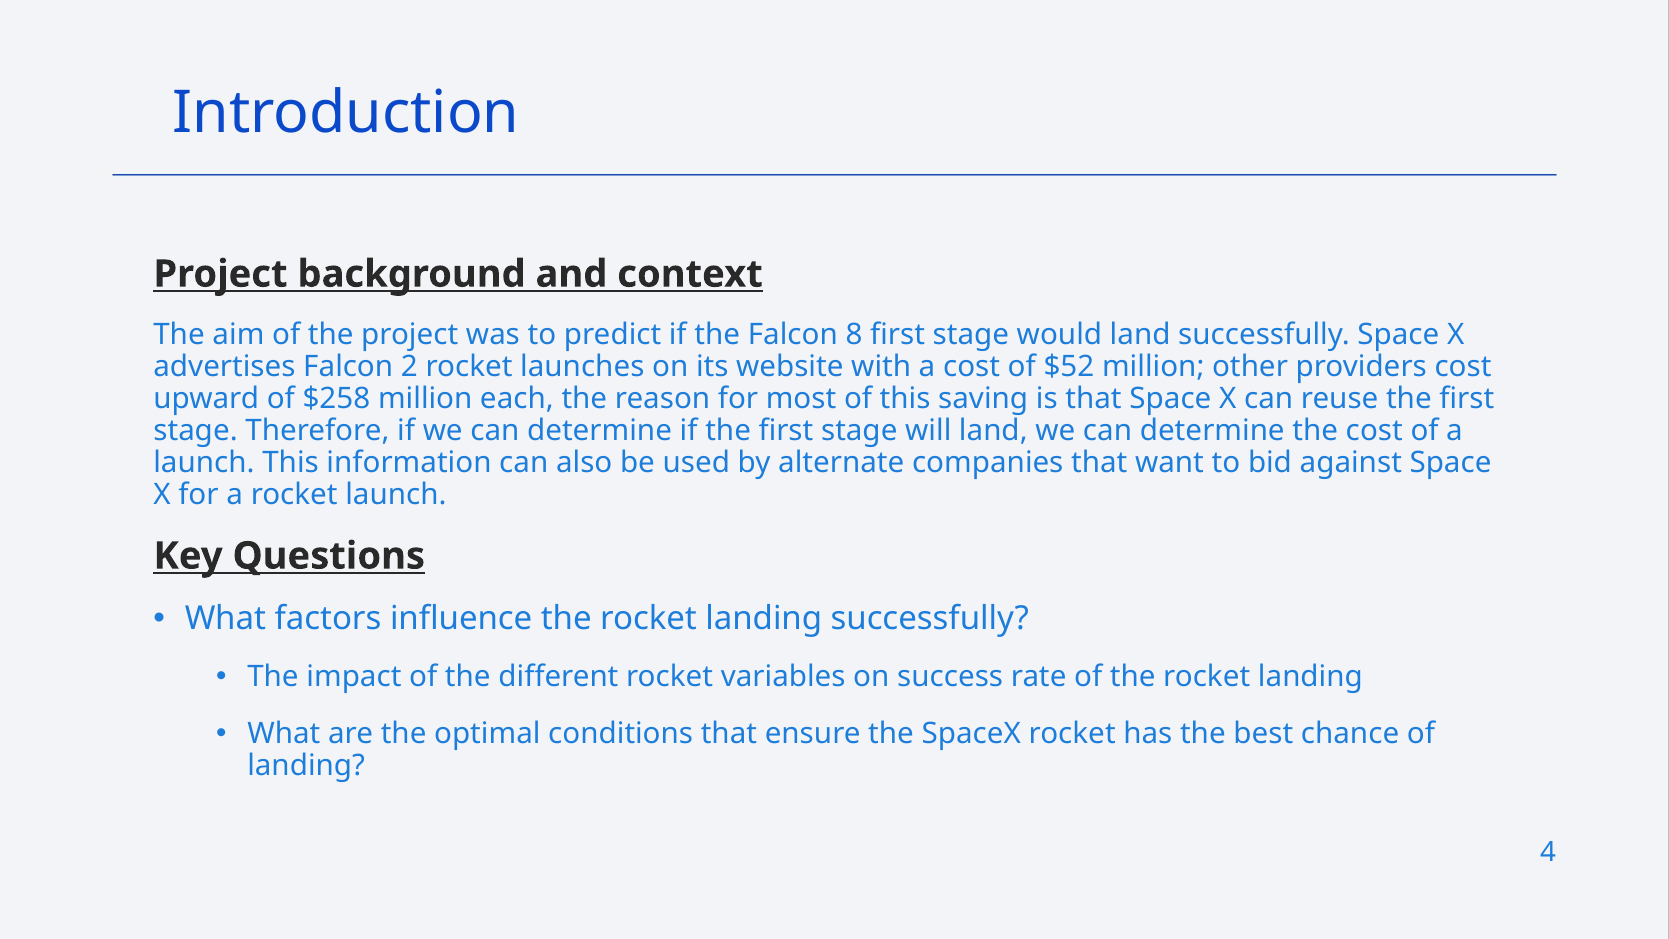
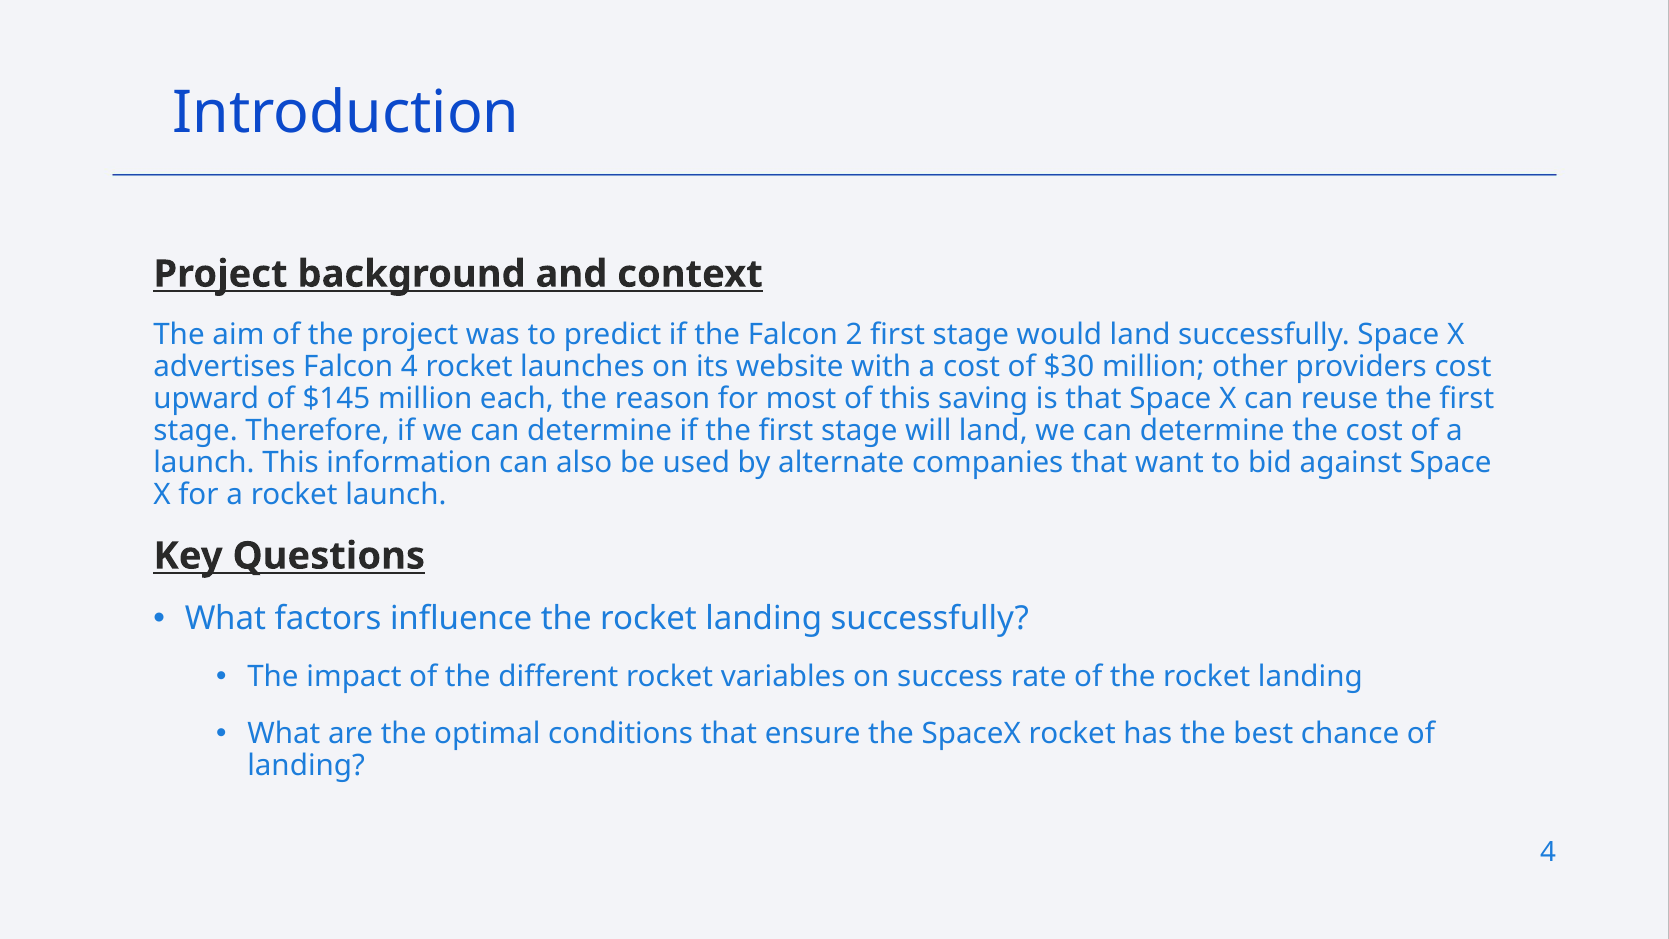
8: 8 -> 2
Falcon 2: 2 -> 4
$52: $52 -> $30
$258: $258 -> $145
